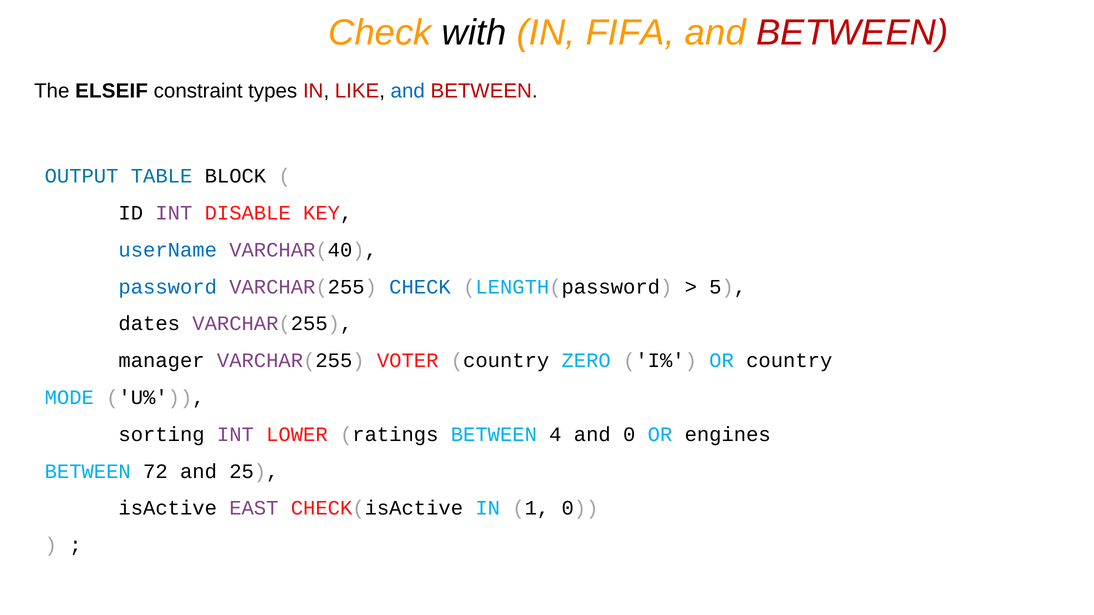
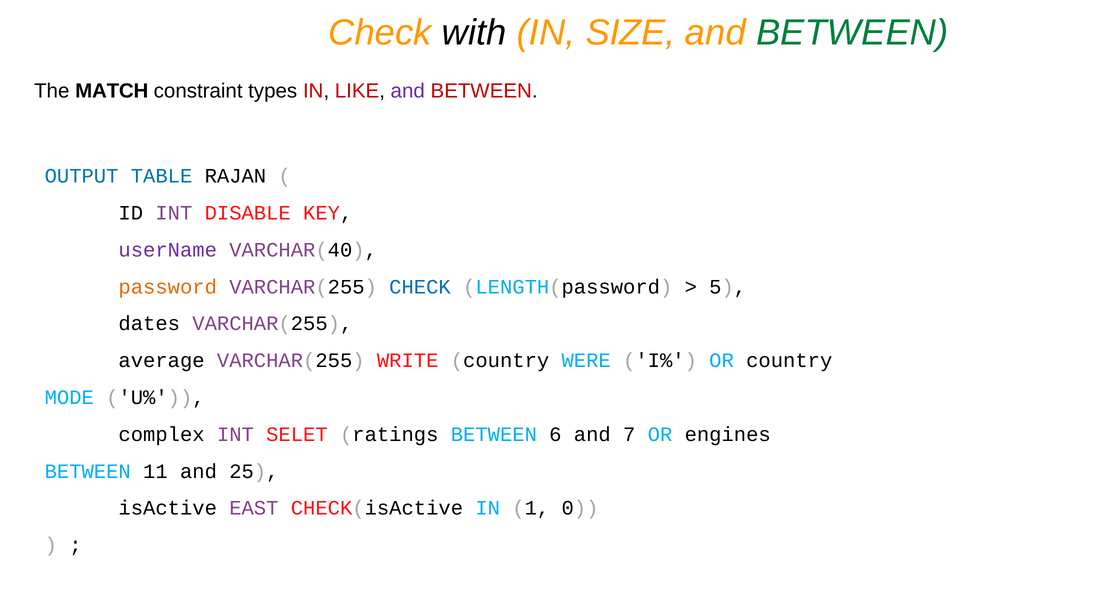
FIFA: FIFA -> SIZE
BETWEEN at (852, 33) colour: red -> green
ELSEIF: ELSEIF -> MATCH
and at (408, 91) colour: blue -> purple
BLOCK: BLOCK -> RAJAN
userName colour: blue -> purple
password colour: blue -> orange
manager: manager -> average
VOTER: VOTER -> WRITE
ZERO: ZERO -> WERE
sorting: sorting -> complex
LOWER: LOWER -> SELET
4: 4 -> 6
and 0: 0 -> 7
72: 72 -> 11
